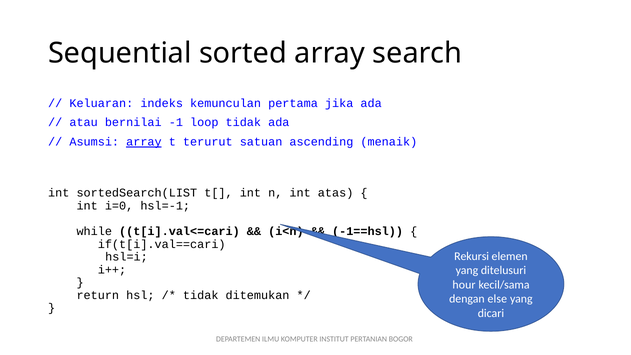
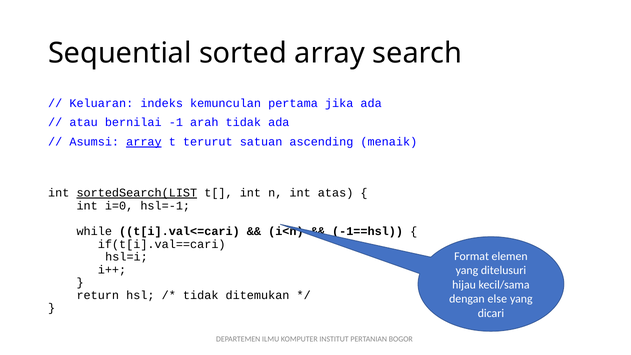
loop: loop -> arah
sortedSearch(LIST underline: none -> present
Rekursi: Rekursi -> Format
hour: hour -> hijau
